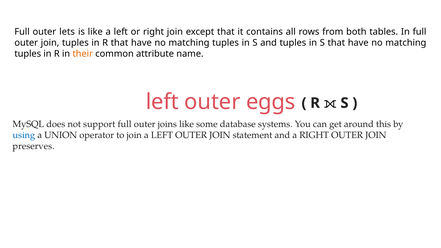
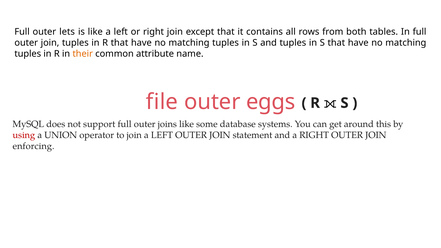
left at (162, 102): left -> file
using colour: blue -> red
preserves: preserves -> enforcing
